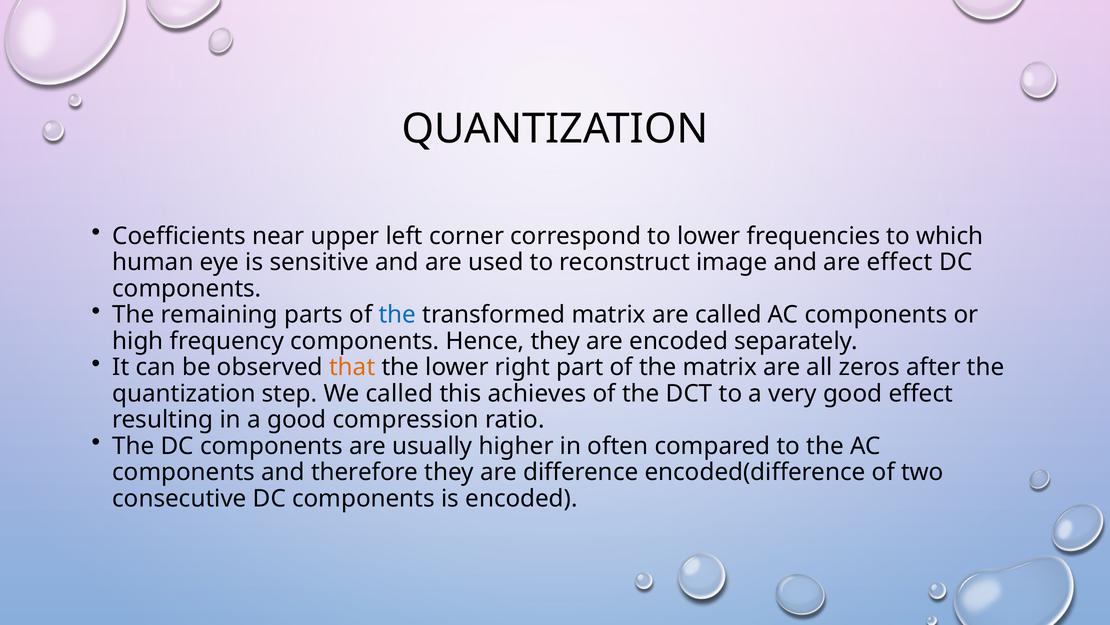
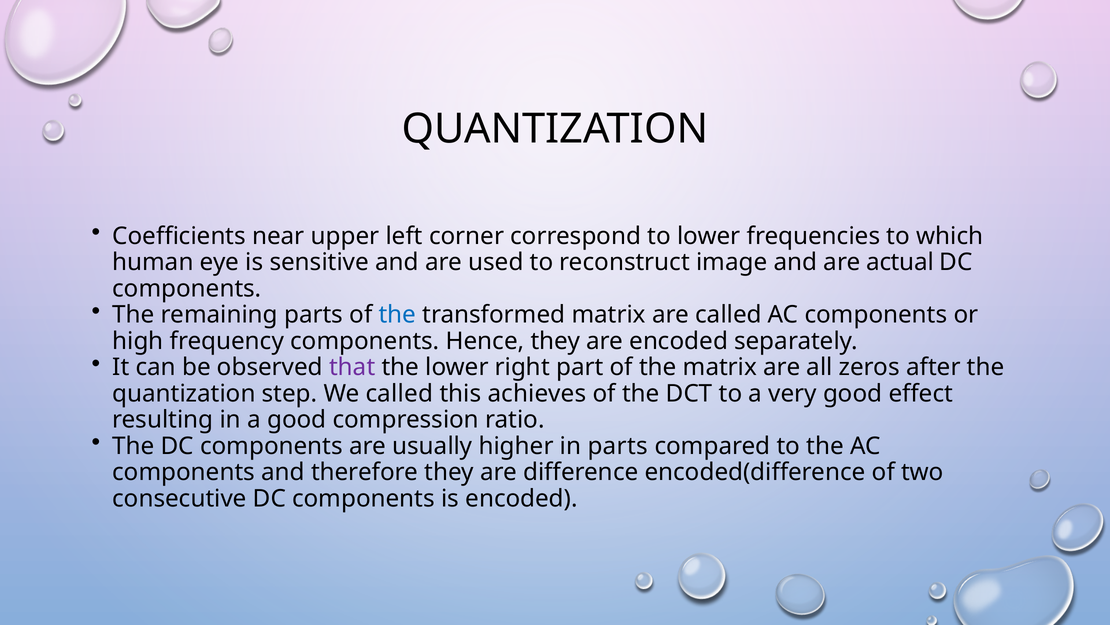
are effect: effect -> actual
that colour: orange -> purple
in often: often -> parts
